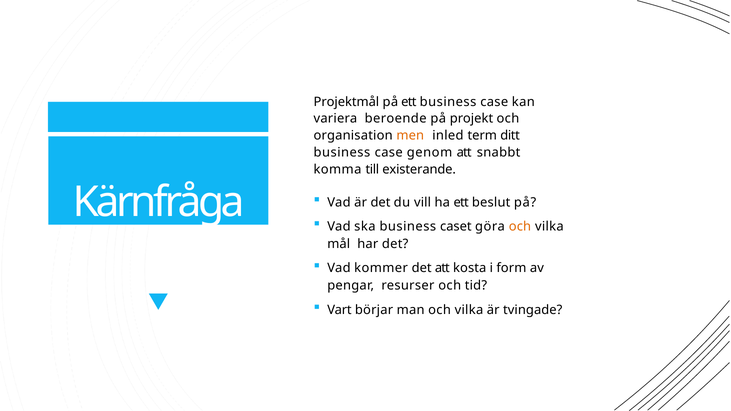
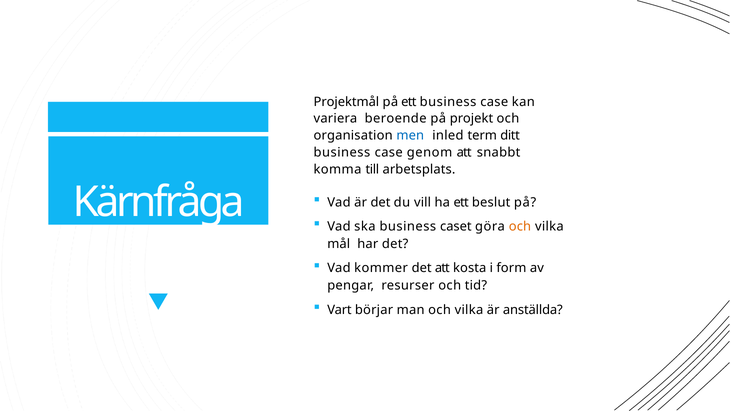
men colour: orange -> blue
existerande: existerande -> arbetsplats
tvingade: tvingade -> anställda
